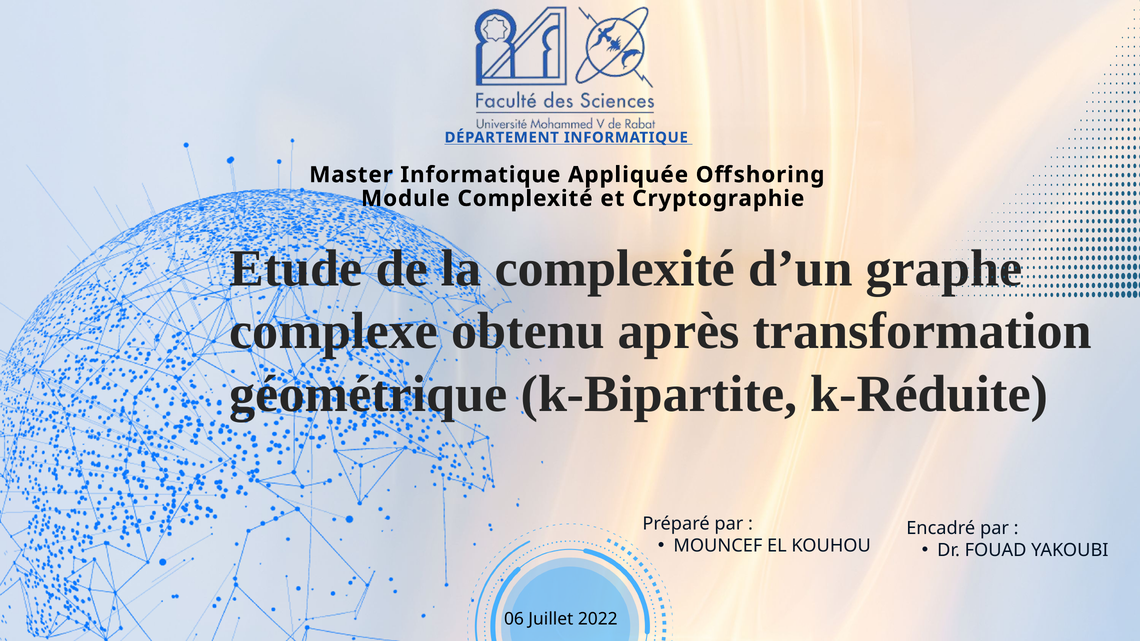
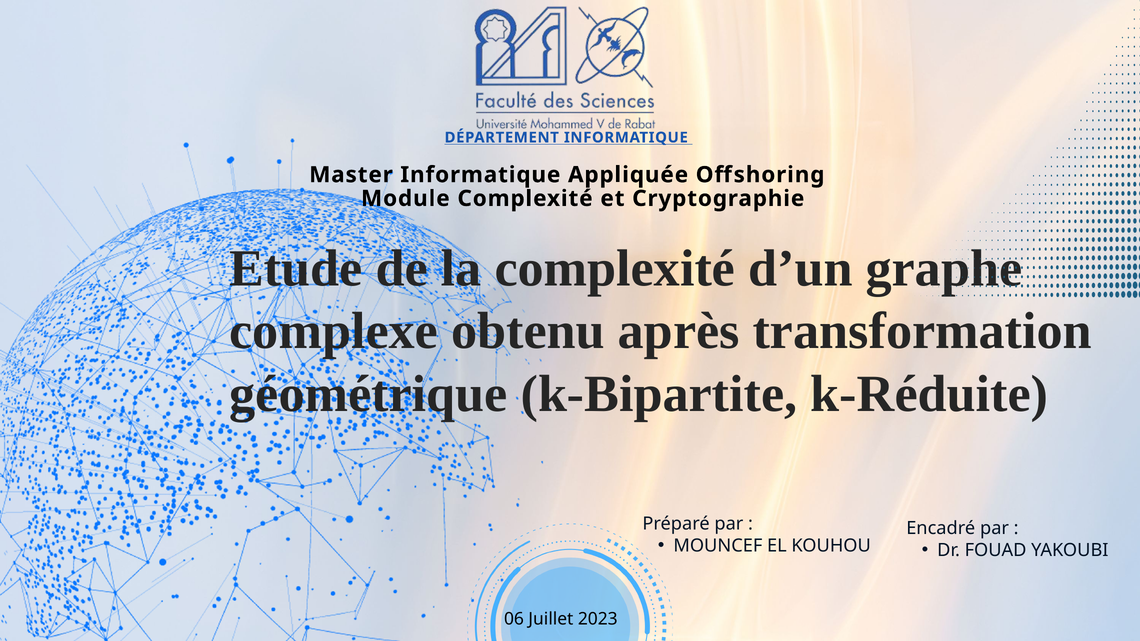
2022: 2022 -> 2023
